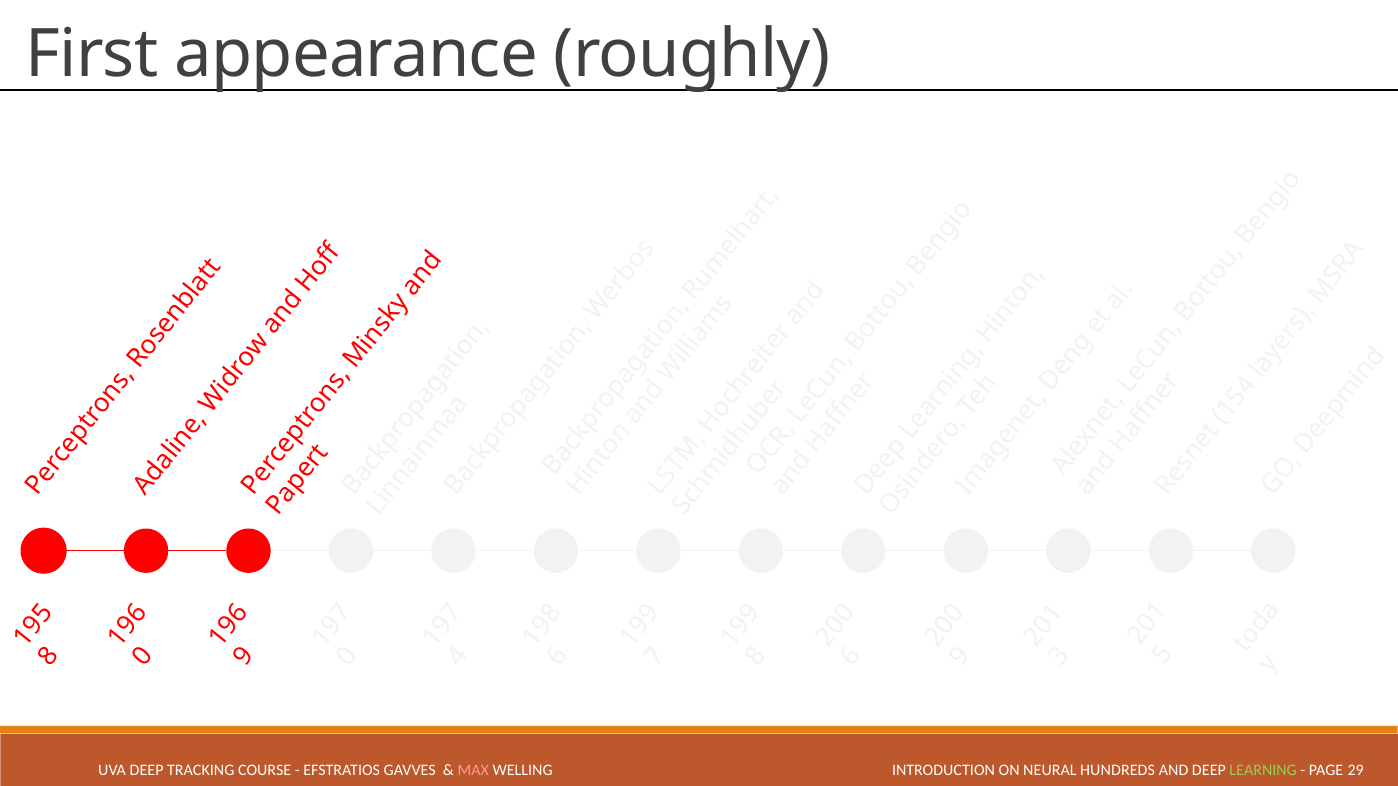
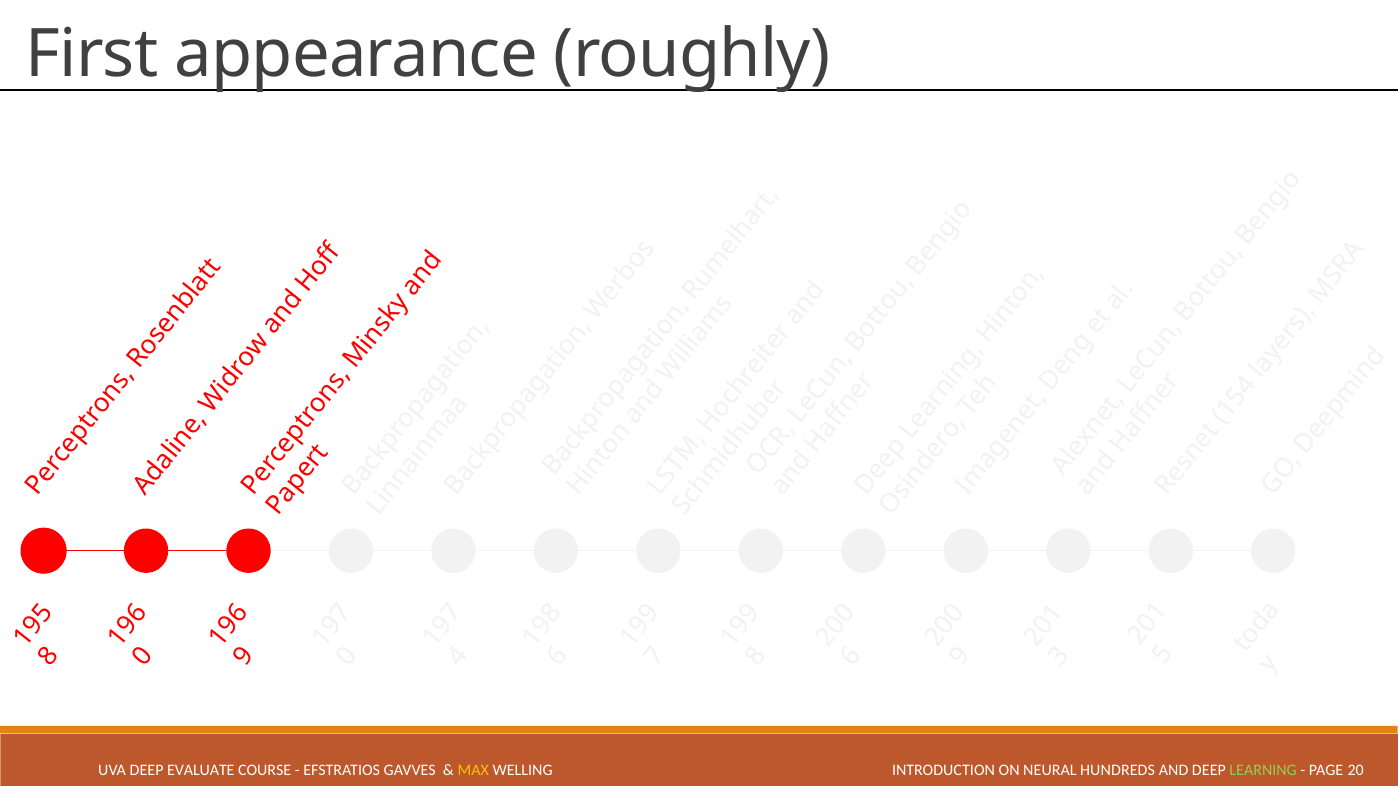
TRACKING: TRACKING -> EVALUATE
MAX colour: pink -> yellow
29: 29 -> 20
